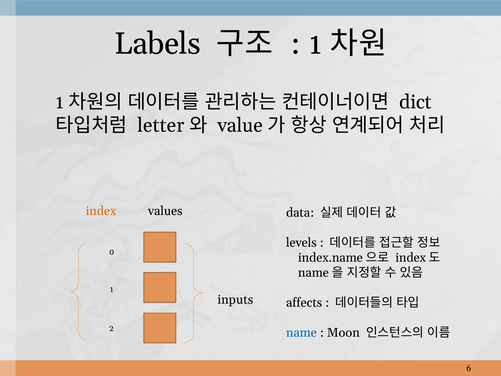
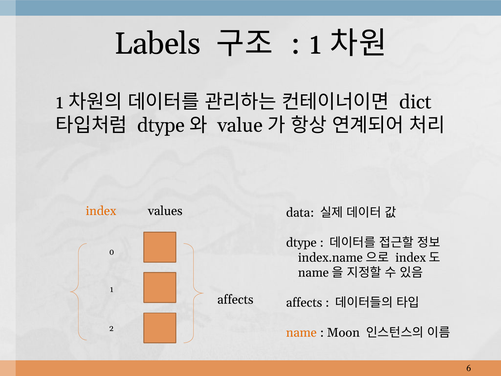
letter at (161, 125): letter -> dtype
levels at (301, 242): levels -> dtype
inputs at (235, 300): inputs -> affects
name colour: blue -> orange
